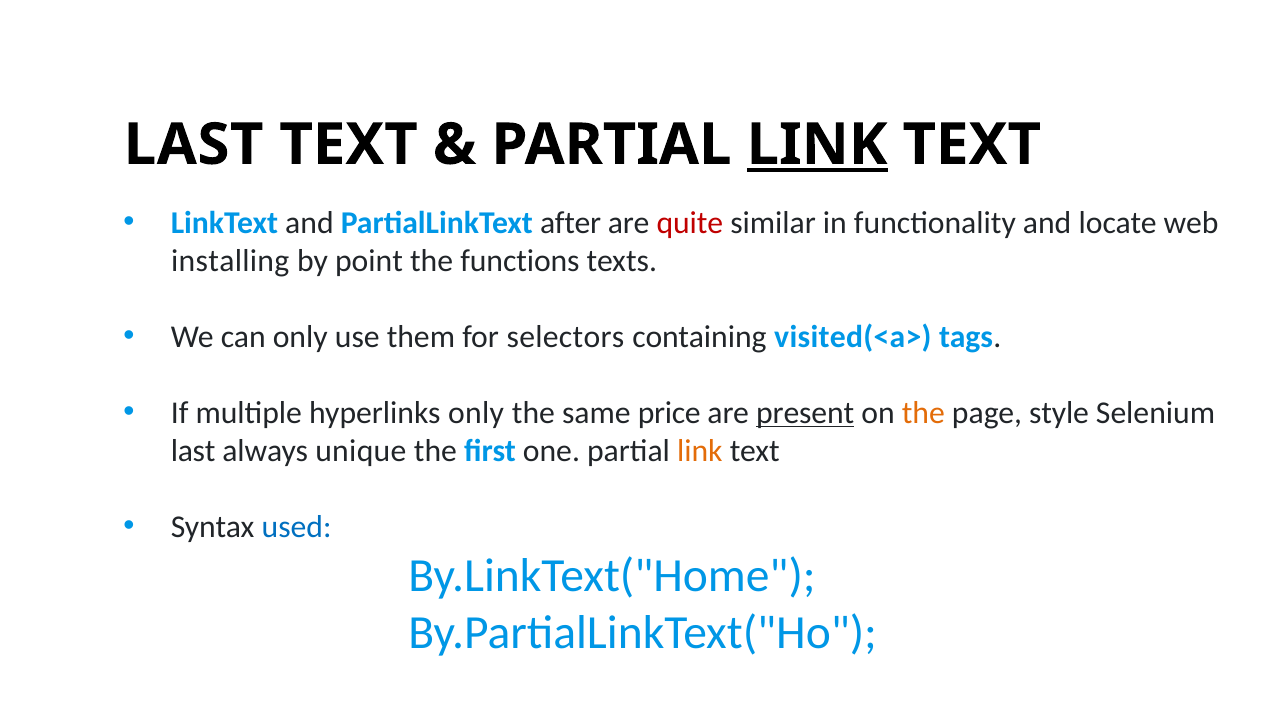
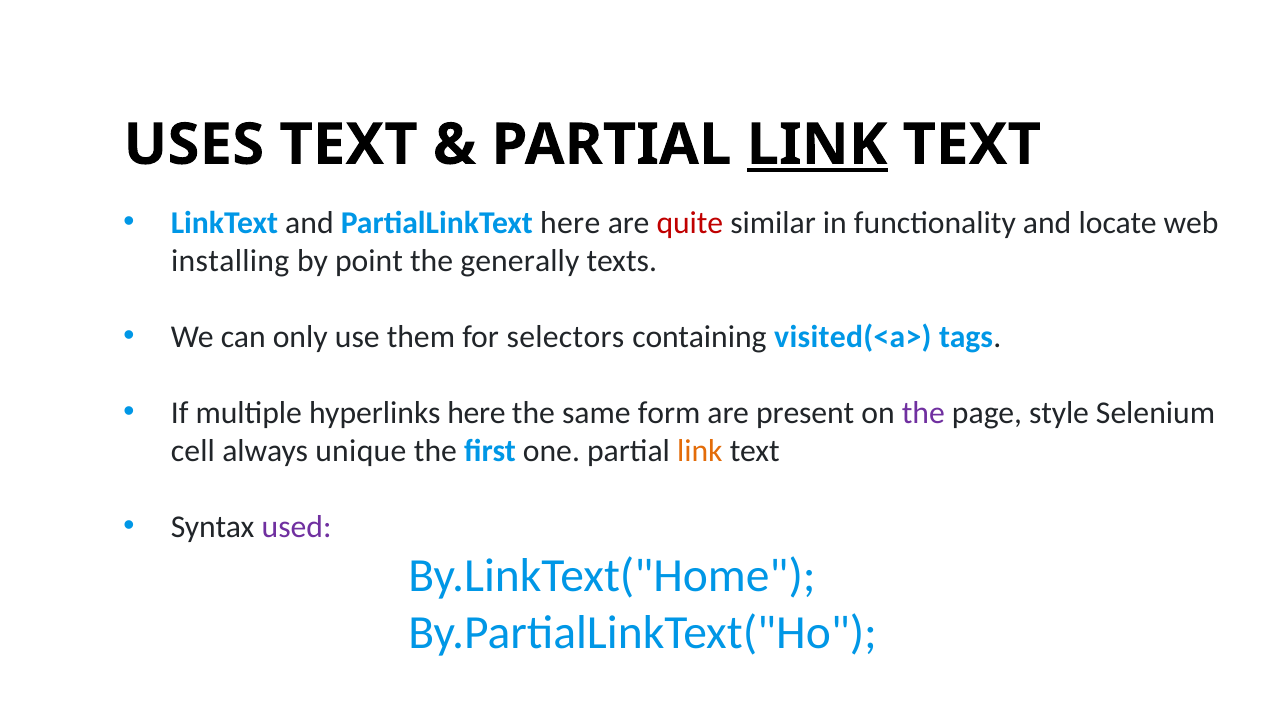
LAST at (194, 145): LAST -> USES
PartialLinkText after: after -> here
functions: functions -> generally
hyperlinks only: only -> here
price: price -> form
present underline: present -> none
the at (923, 413) colour: orange -> purple
last at (193, 451): last -> cell
used colour: blue -> purple
